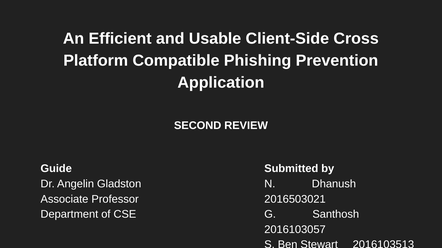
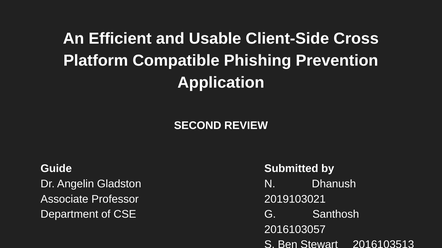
2016503021: 2016503021 -> 2019103021
